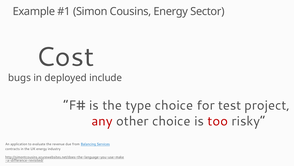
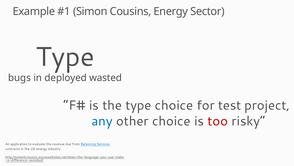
Cost at (65, 57): Cost -> Type
include: include -> wasted
any colour: red -> blue
